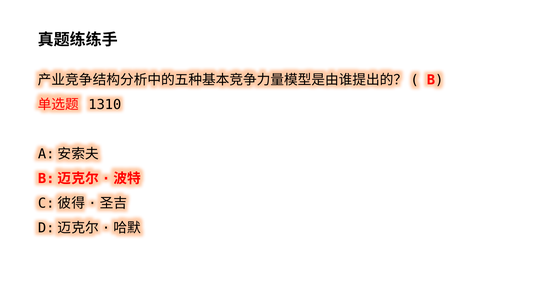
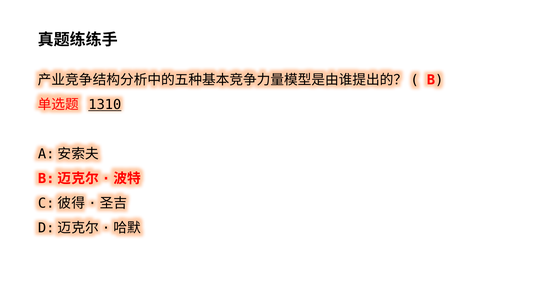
1310 underline: none -> present
